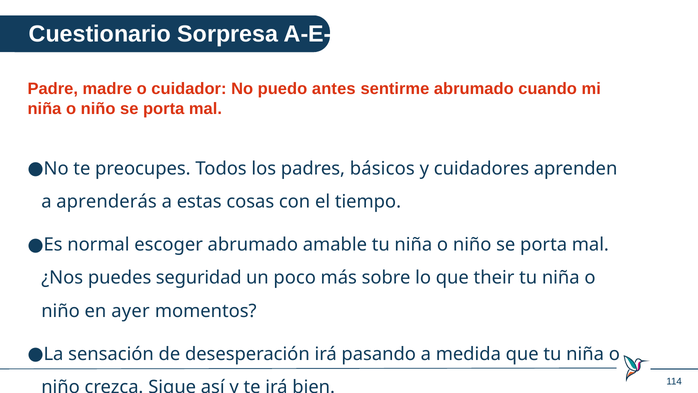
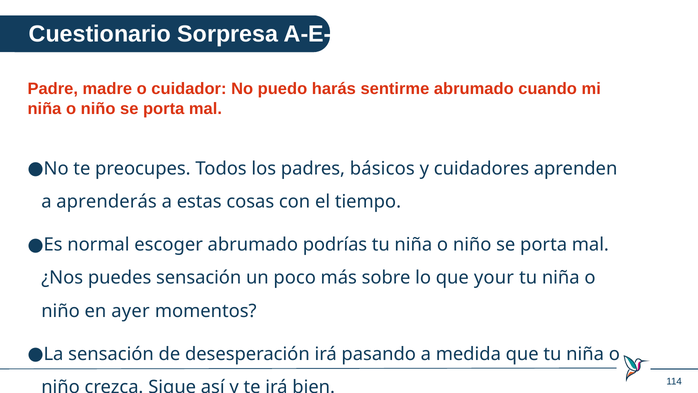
antes: antes -> harás
amable: amable -> podrías
puedes seguridad: seguridad -> sensación
their: their -> your
